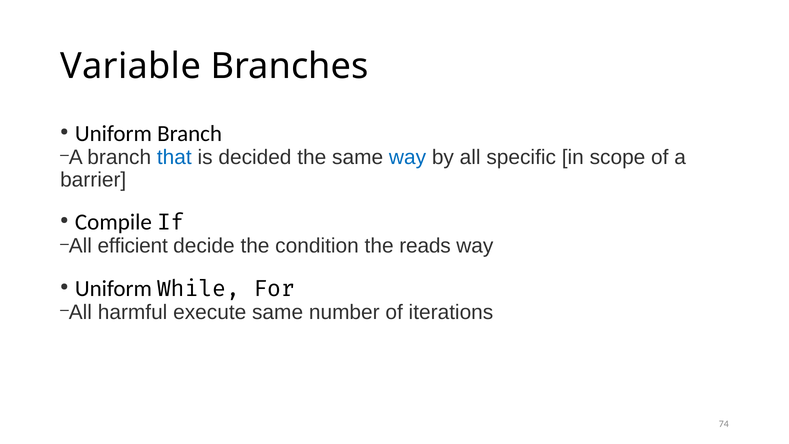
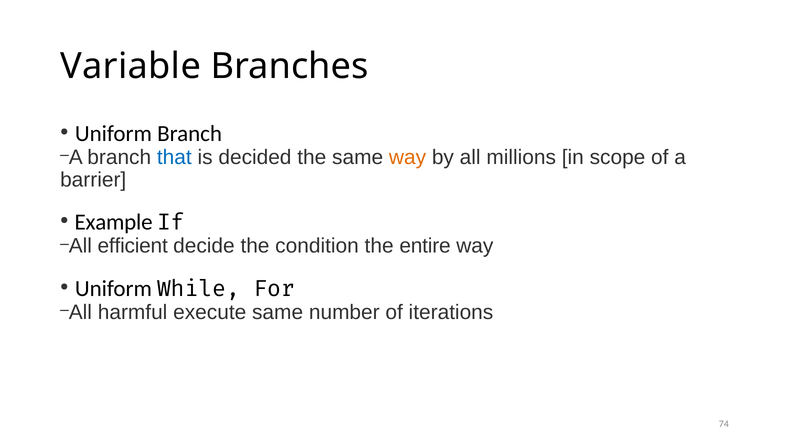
way at (408, 157) colour: blue -> orange
specific: specific -> millions
Compile: Compile -> Example
reads: reads -> entire
